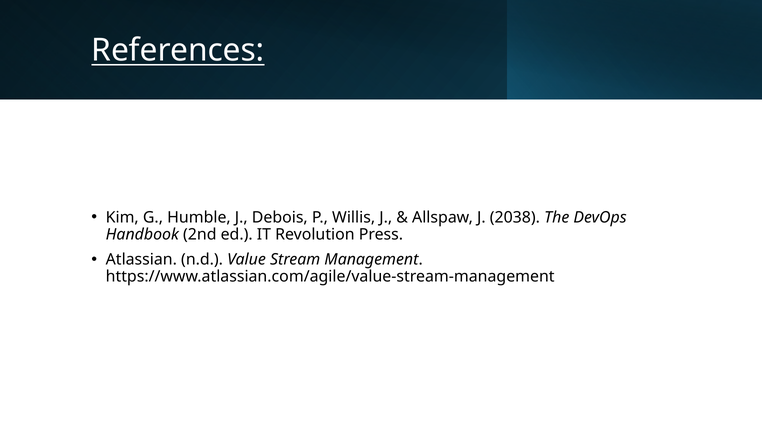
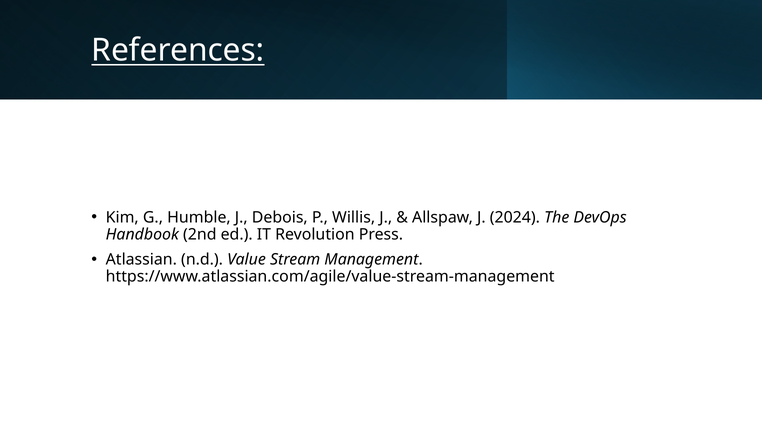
2038: 2038 -> 2024
